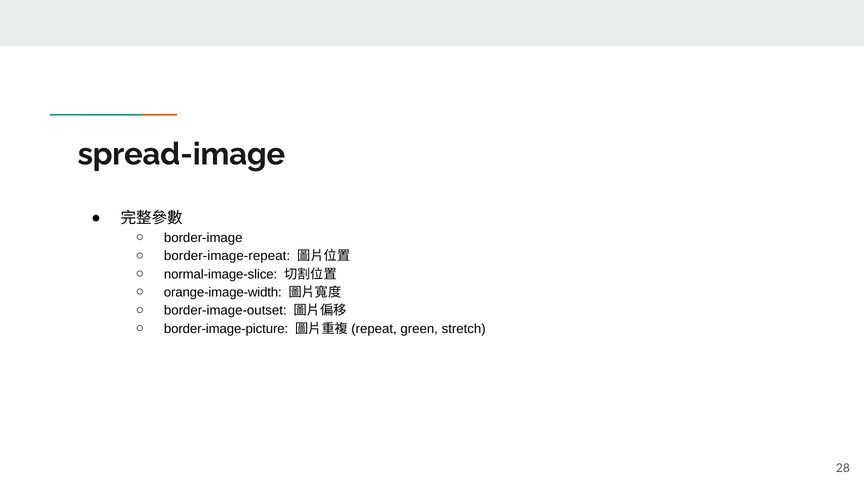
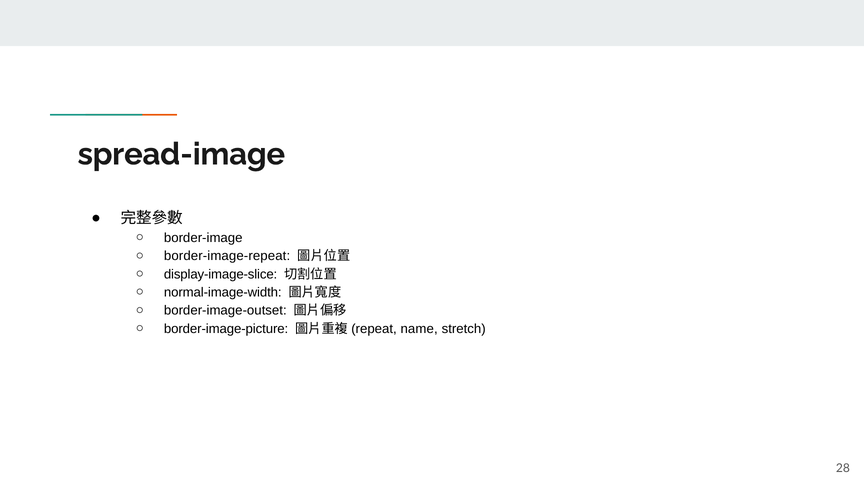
normal-image-slice: normal-image-slice -> display-image-slice
orange-image-width: orange-image-width -> normal-image-width
green: green -> name
